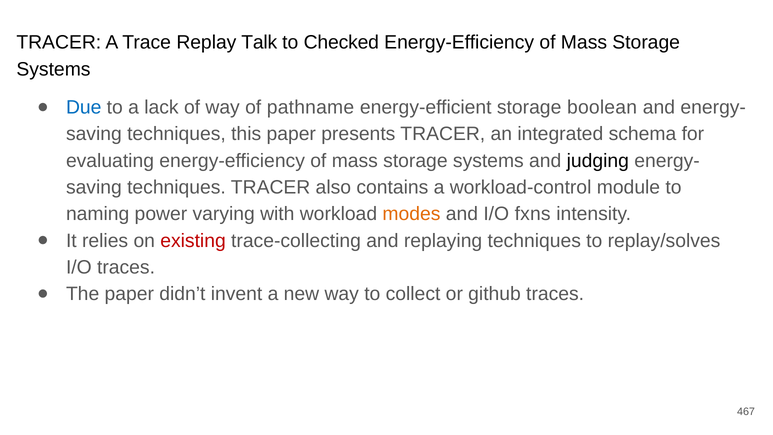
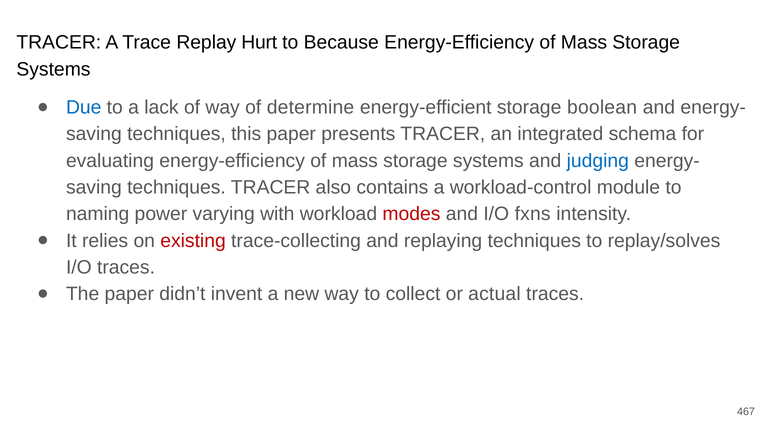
Talk: Talk -> Hurt
Checked: Checked -> Because
pathname: pathname -> determine
judging colour: black -> blue
modes colour: orange -> red
github: github -> actual
